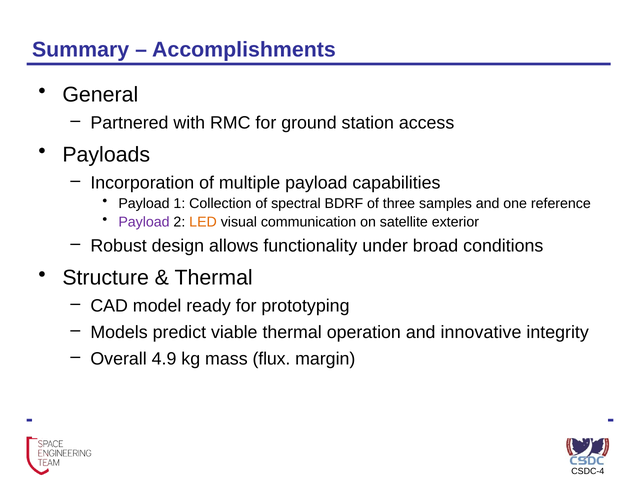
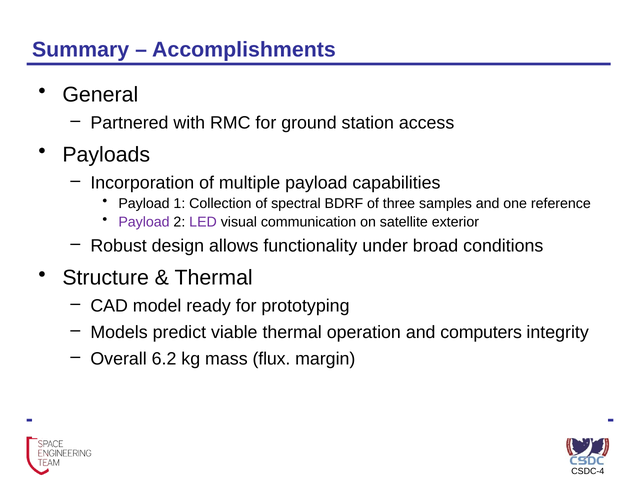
LED colour: orange -> purple
innovative: innovative -> computers
4.9: 4.9 -> 6.2
